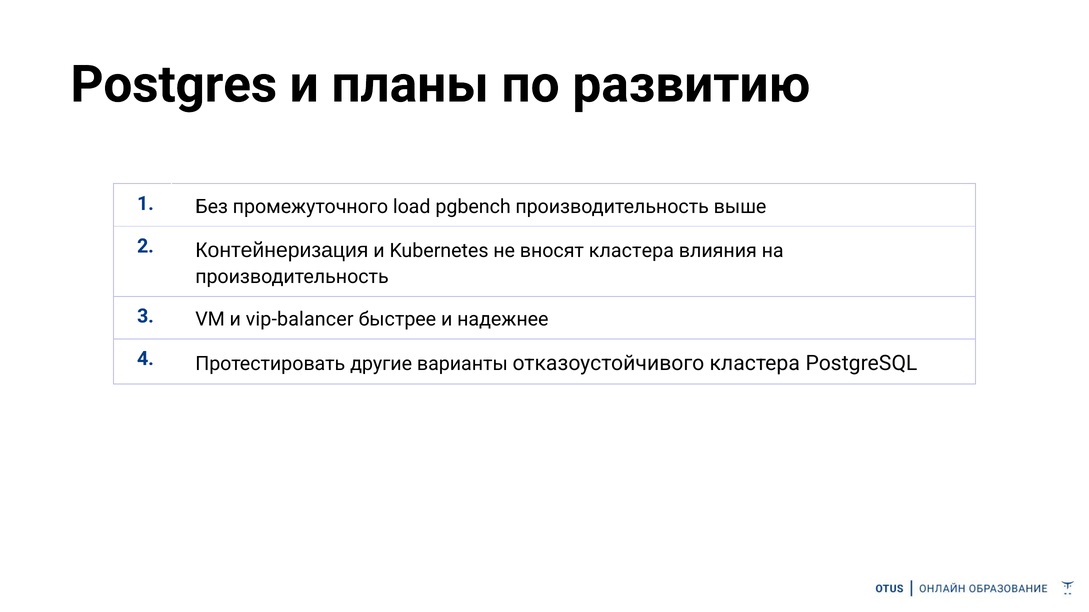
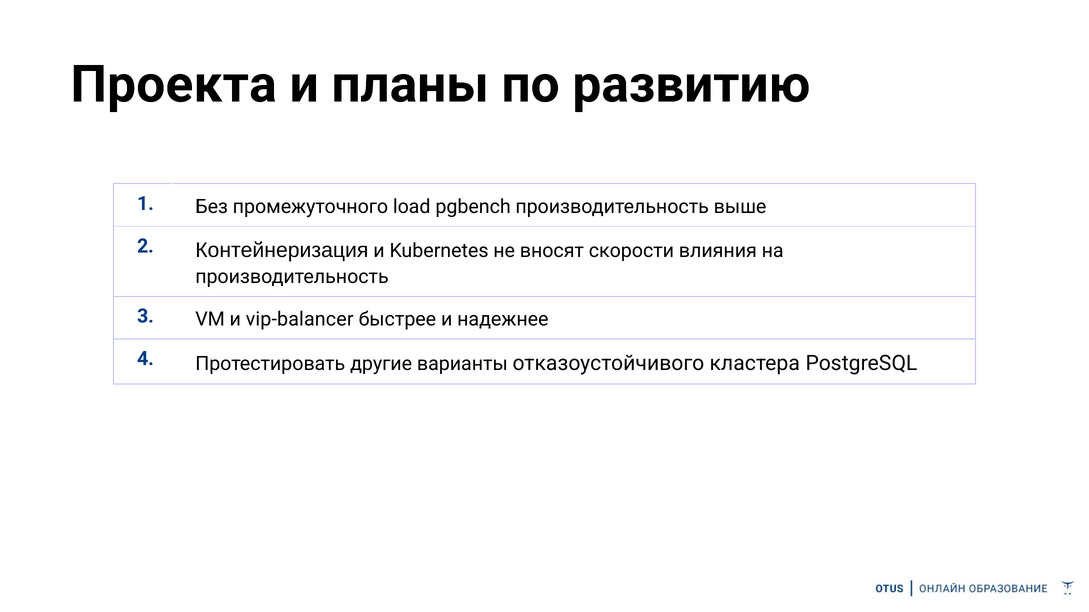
Postgres: Postgres -> Проекта
вносят кластера: кластера -> скорости
